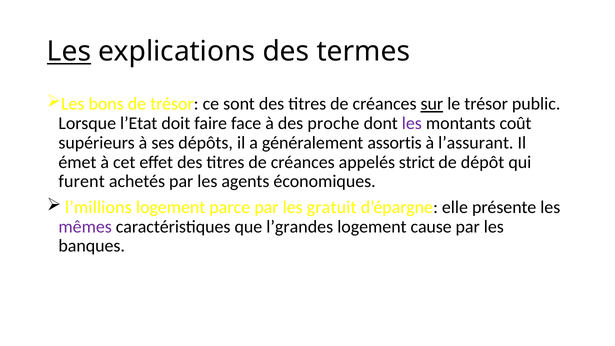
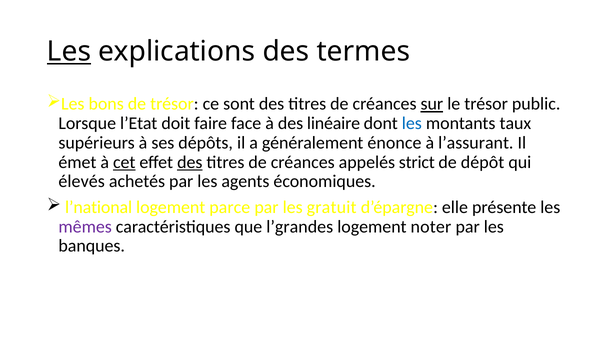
proche: proche -> linéaire
les at (412, 123) colour: purple -> blue
coût: coût -> taux
assortis: assortis -> énonce
cet underline: none -> present
des at (190, 162) underline: none -> present
furent: furent -> élevés
l’millions: l’millions -> l’national
cause: cause -> noter
